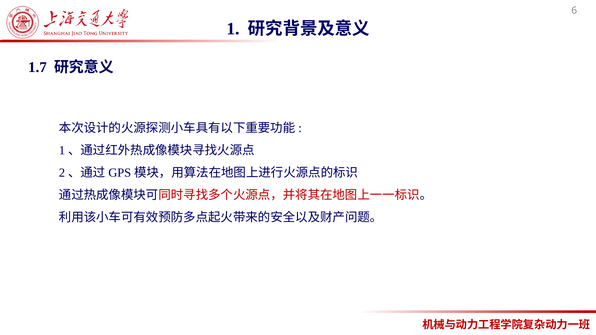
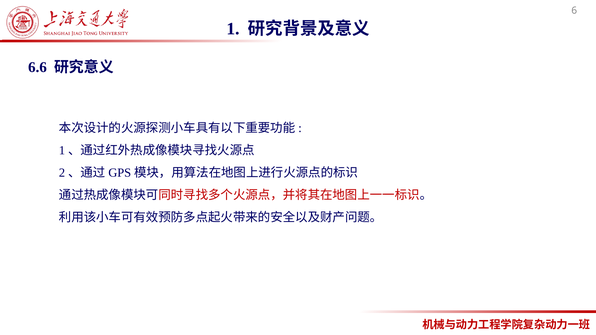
1.7: 1.7 -> 6.6
